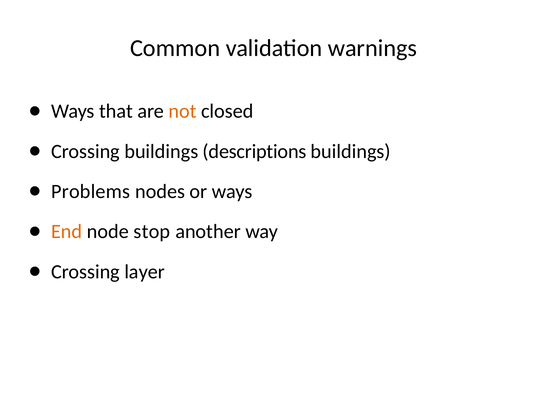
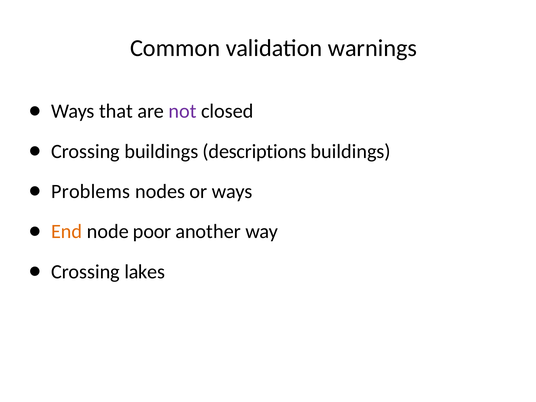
not colour: orange -> purple
stop: stop -> poor
layer: layer -> lakes
